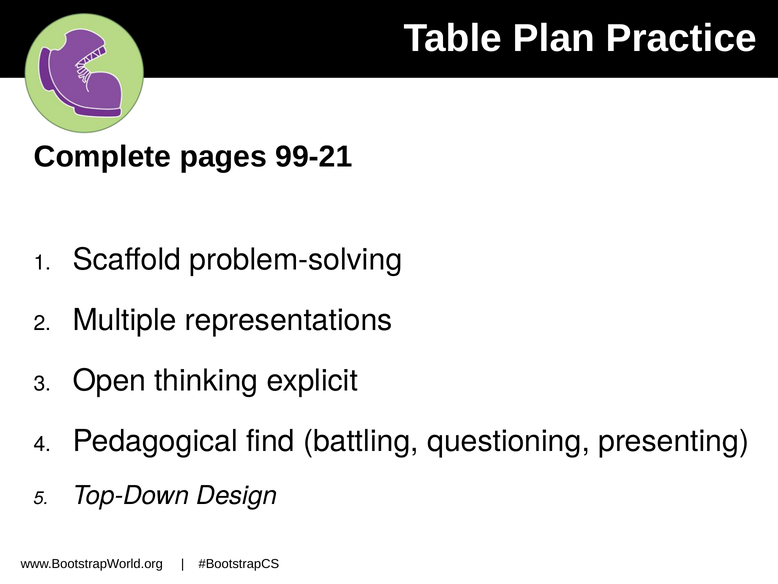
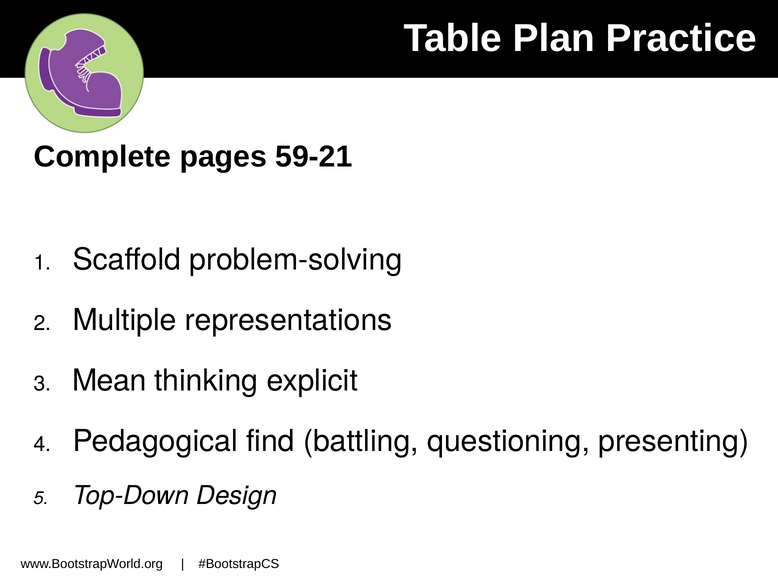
99-21: 99-21 -> 59-21
Open: Open -> Mean
